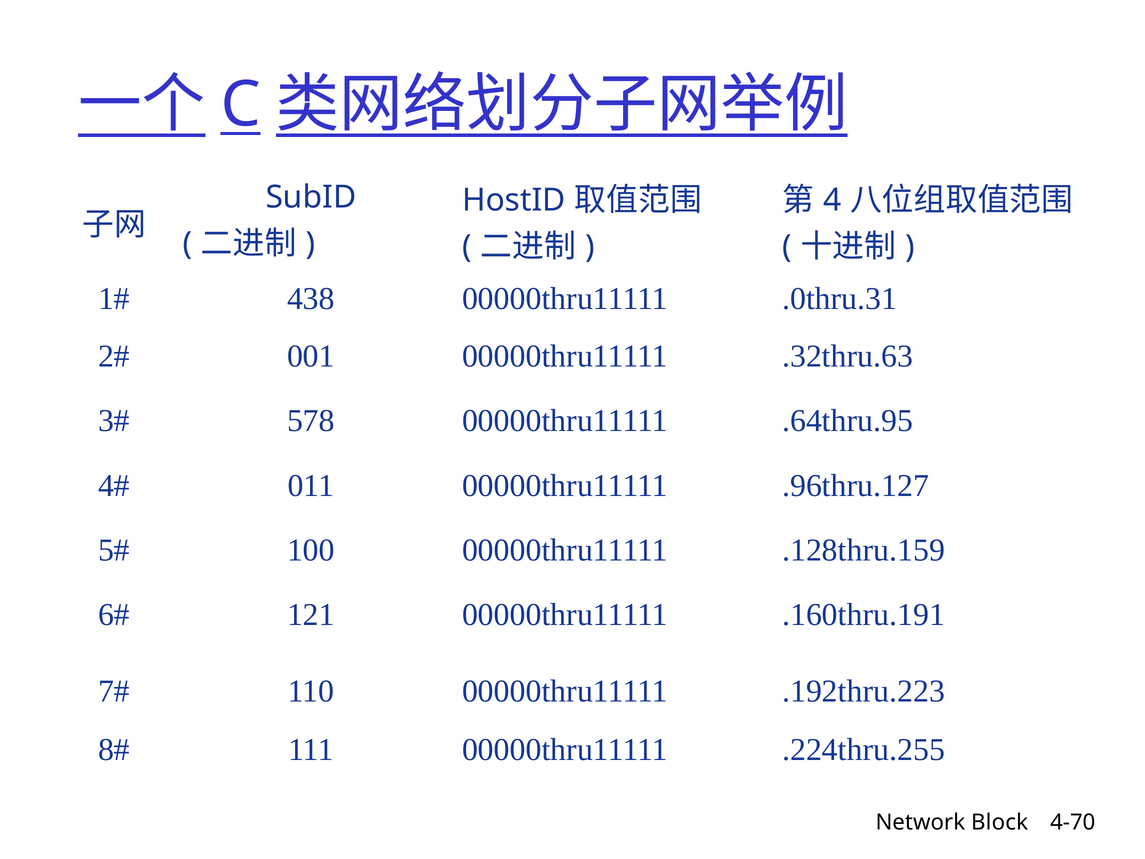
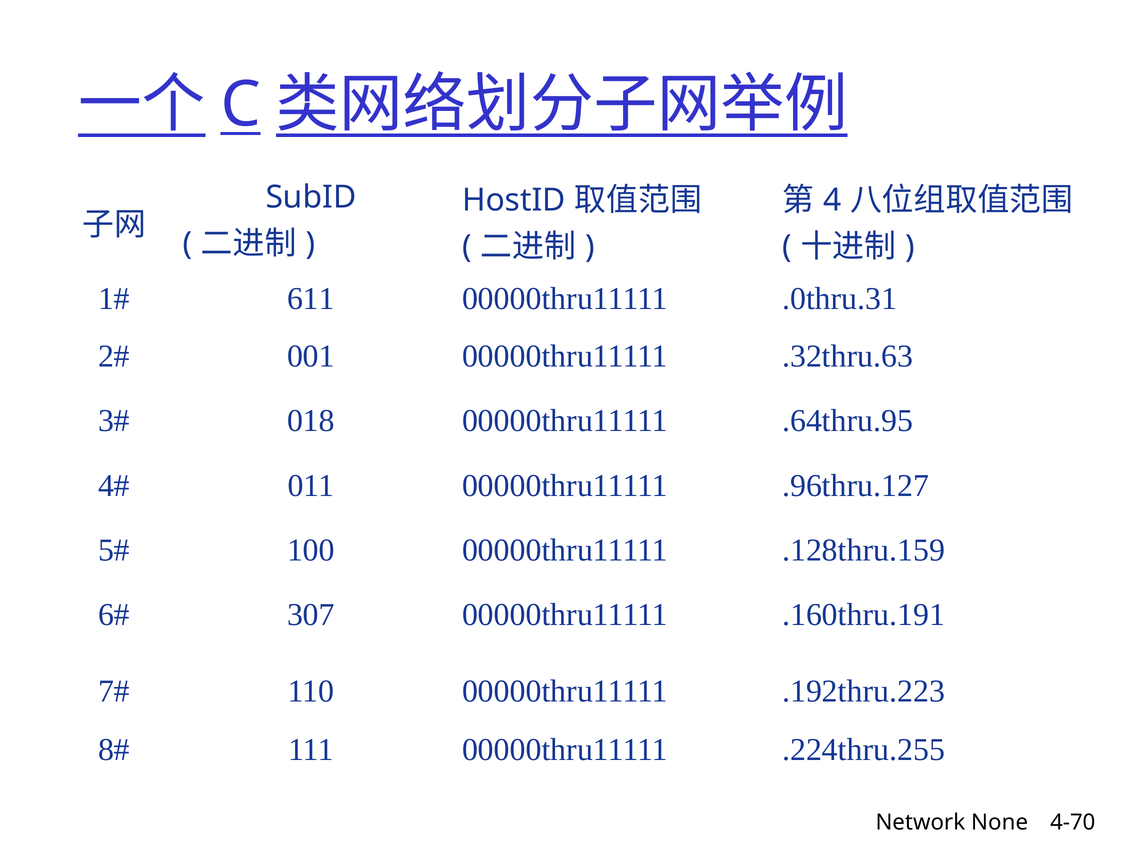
438: 438 -> 611
578: 578 -> 018
121: 121 -> 307
Block: Block -> None
